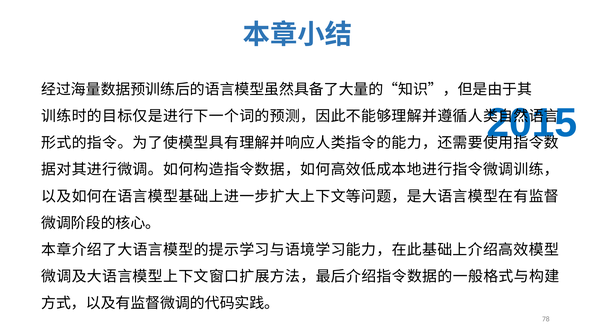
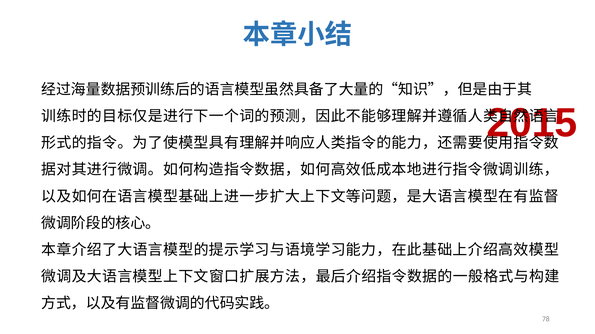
2015 colour: blue -> red
